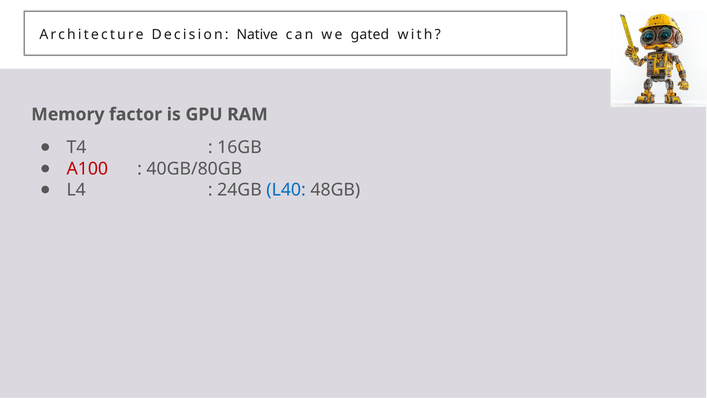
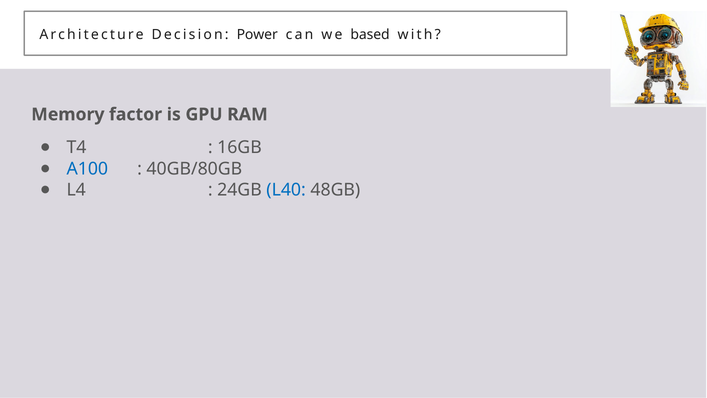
Native: Native -> Power
gated: gated -> based
A100 colour: red -> blue
